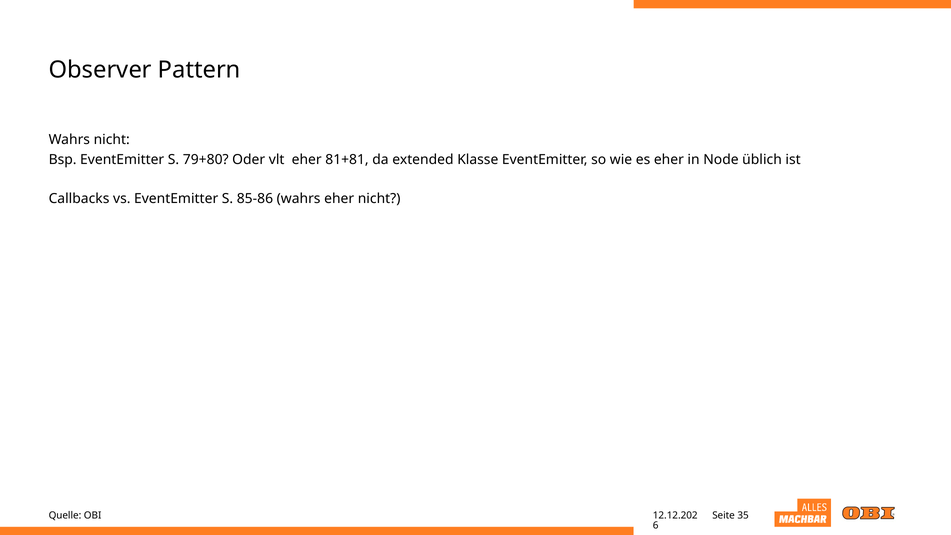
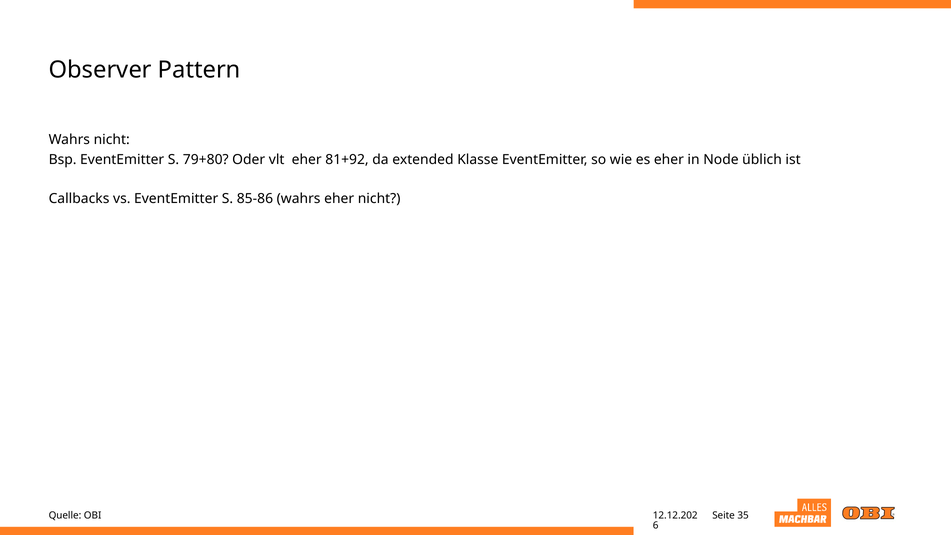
81+81: 81+81 -> 81+92
